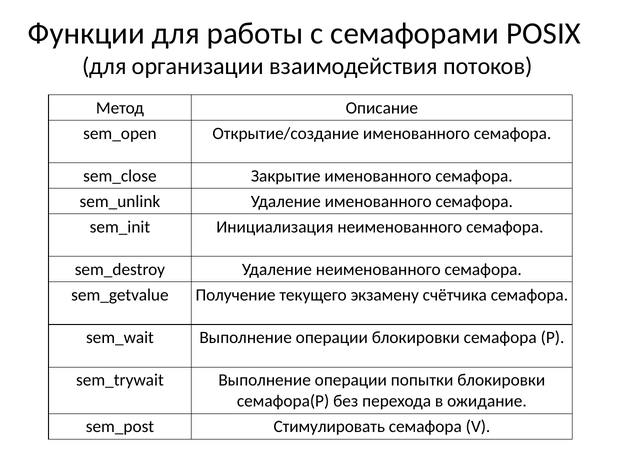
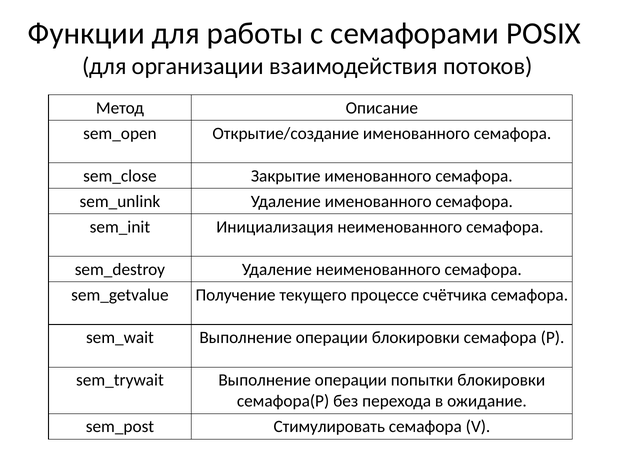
экзамену: экзамену -> процессе
